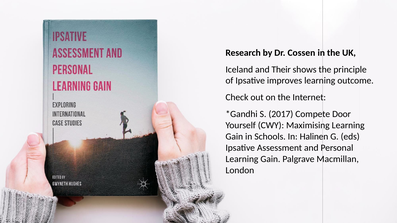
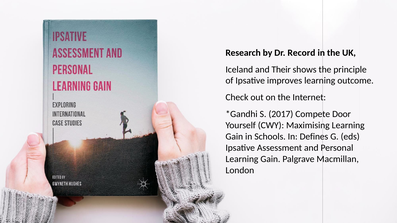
Cossen: Cossen -> Record
Halinen: Halinen -> Defines
